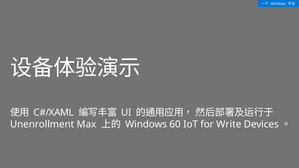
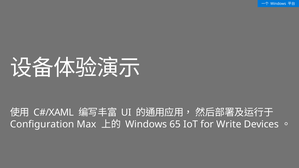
Unenrollment: Unenrollment -> Configuration
60: 60 -> 65
